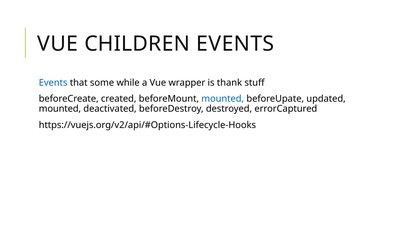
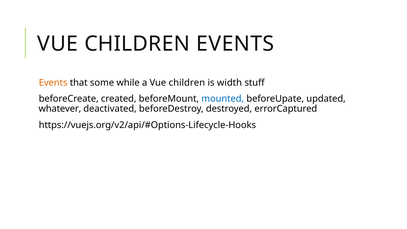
Events at (53, 83) colour: blue -> orange
a Vue wrapper: wrapper -> children
thank: thank -> width
mounted at (60, 109): mounted -> whatever
